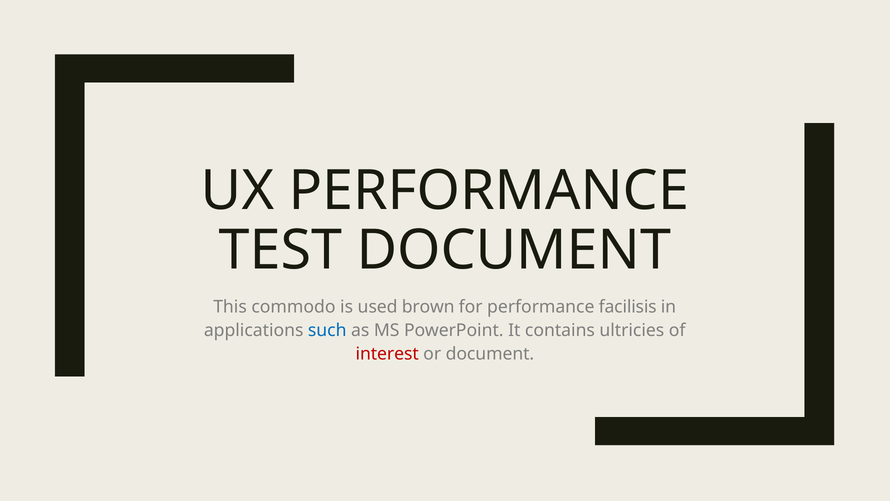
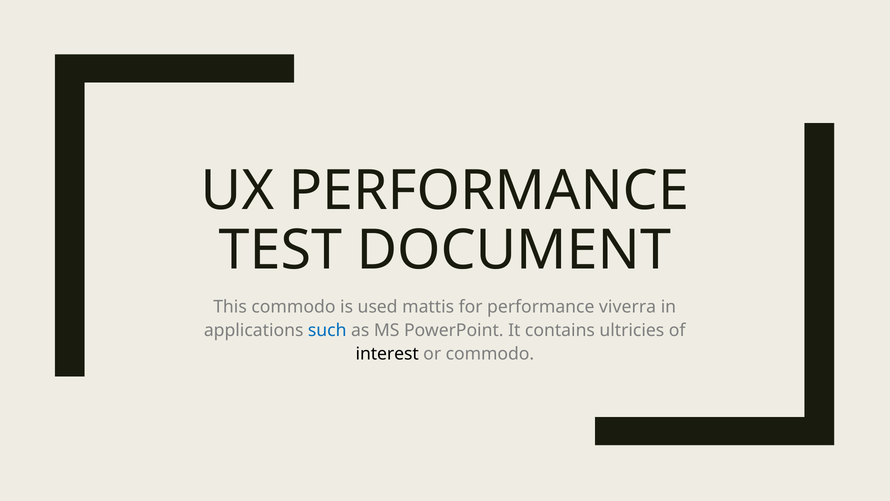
brown: brown -> mattis
facilisis: facilisis -> viverra
interest colour: red -> black
or document: document -> commodo
